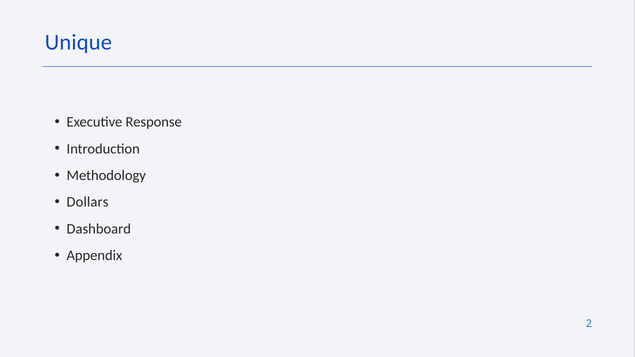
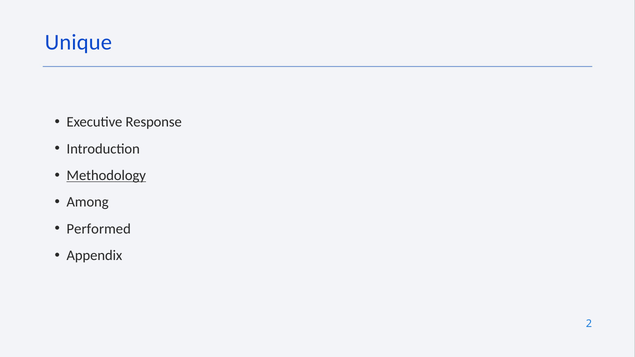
Methodology underline: none -> present
Dollars: Dollars -> Among
Dashboard: Dashboard -> Performed
